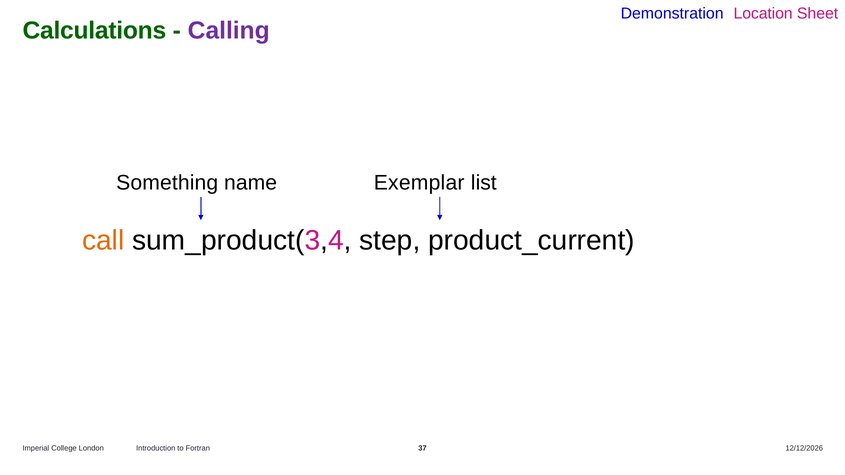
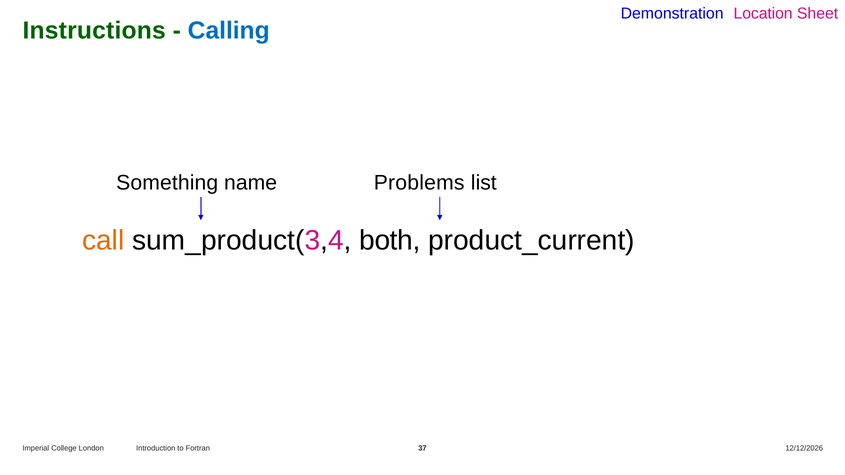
Calculations: Calculations -> Instructions
Calling colour: purple -> blue
Exemplar: Exemplar -> Problems
step: step -> both
